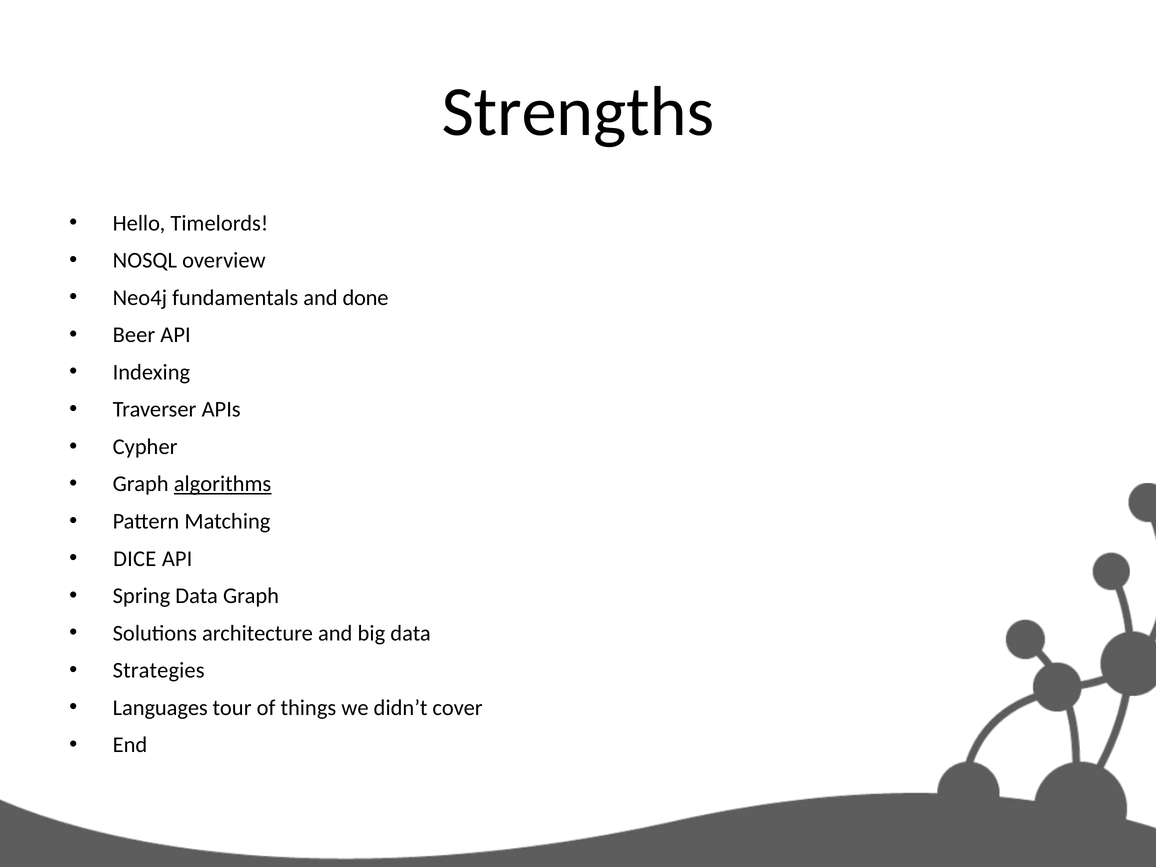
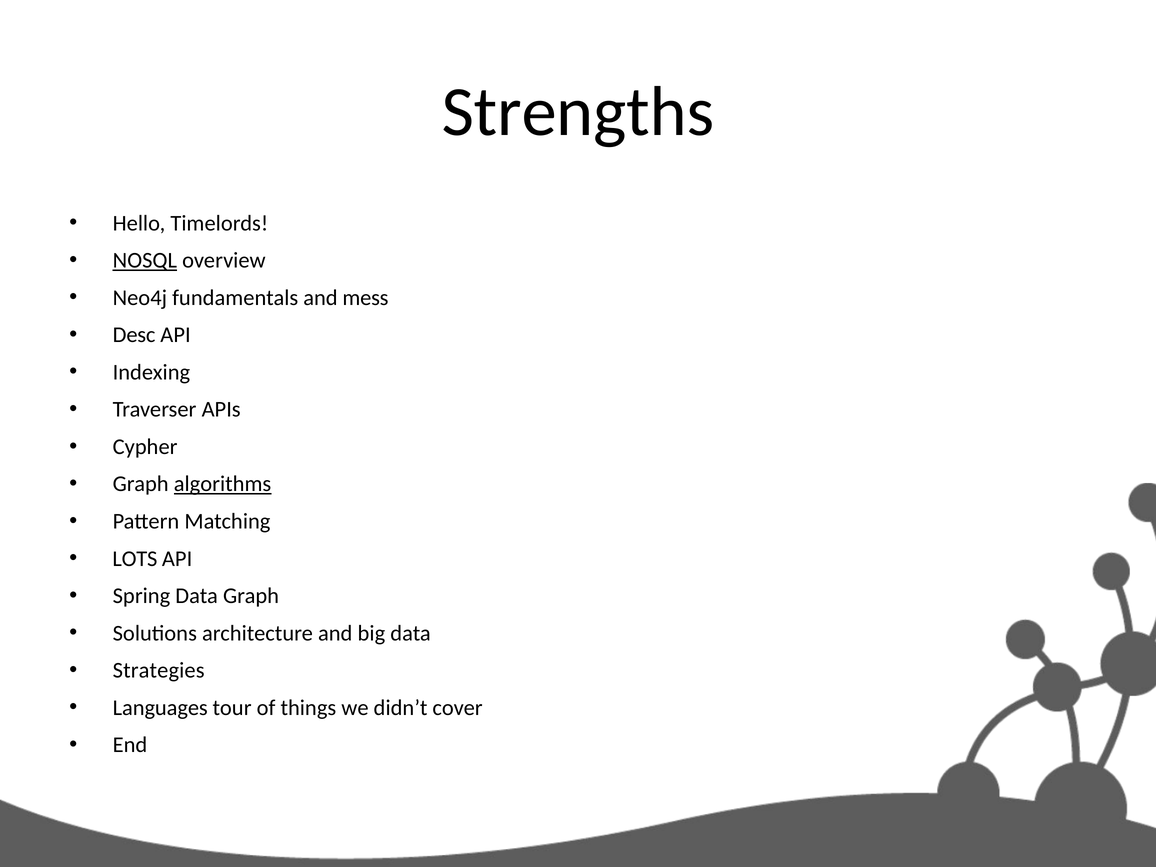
NOSQL underline: none -> present
done: done -> mess
Beer: Beer -> Desc
DICE: DICE -> LOTS
